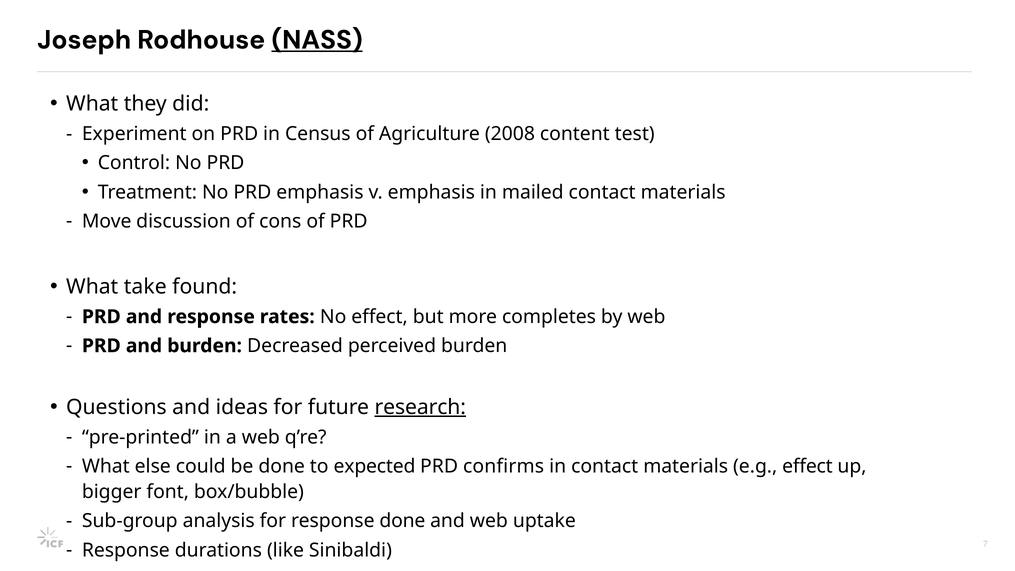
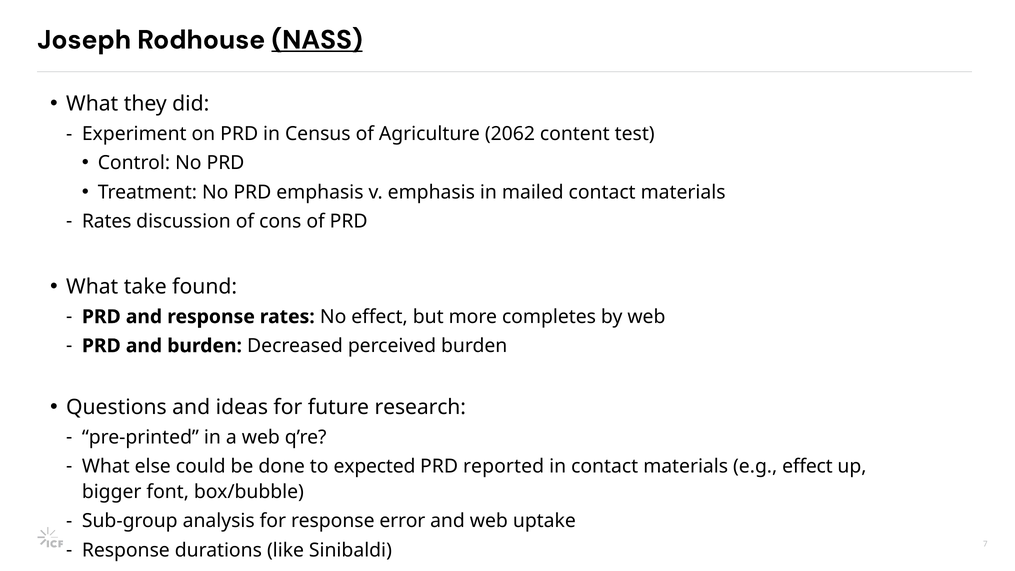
2008: 2008 -> 2062
Move at (107, 221): Move -> Rates
research underline: present -> none
confirms: confirms -> reported
response done: done -> error
